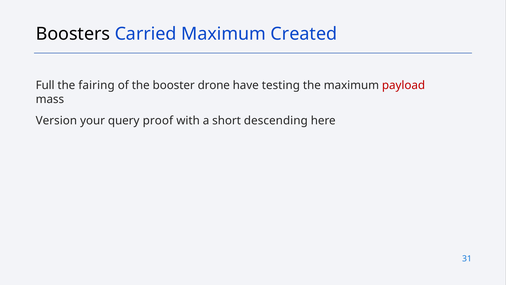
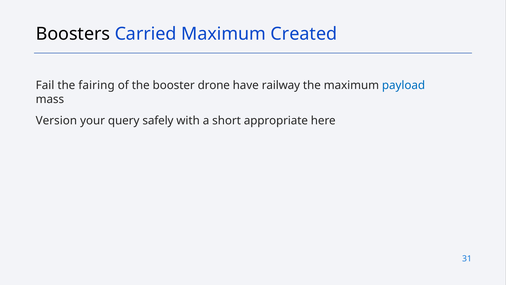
Full: Full -> Fail
testing: testing -> railway
payload colour: red -> blue
proof: proof -> safely
descending: descending -> appropriate
